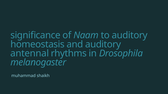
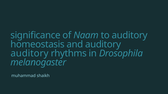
antennal at (30, 54): antennal -> auditory
